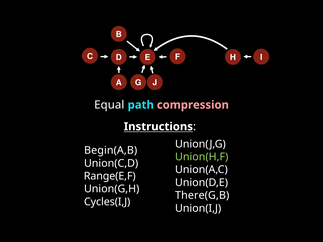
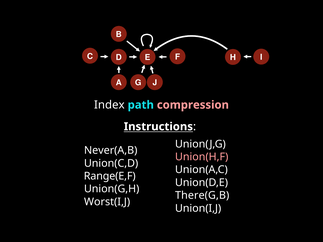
Equal: Equal -> Index
Begin(A,B: Begin(A,B -> Never(A,B
Union(H,F colour: light green -> pink
Cycles(I,J: Cycles(I,J -> Worst(I,J
